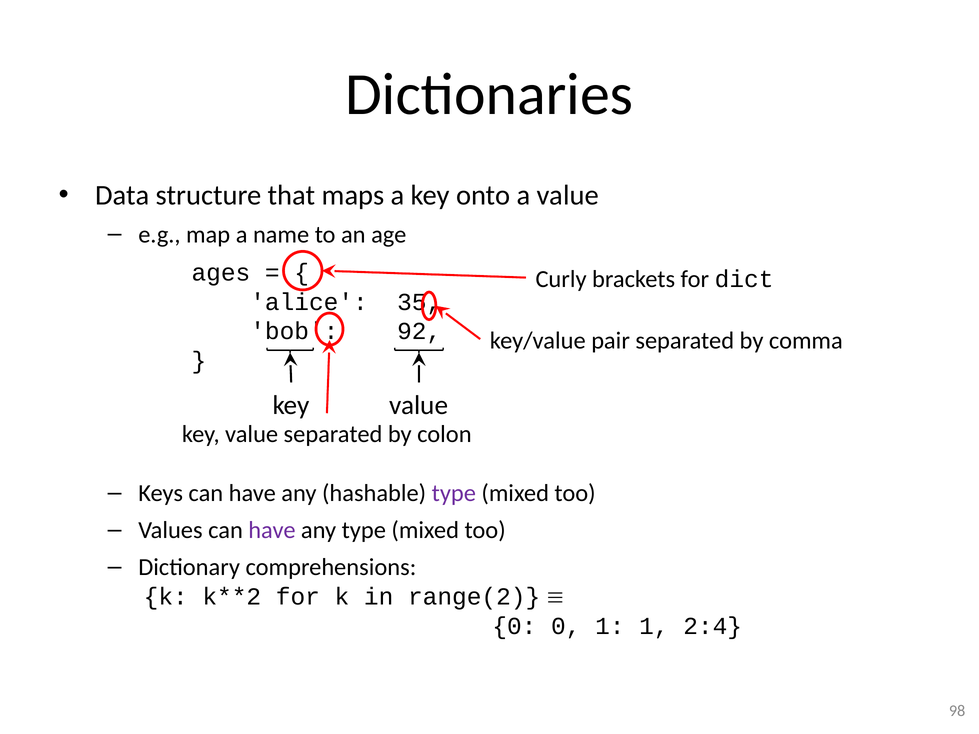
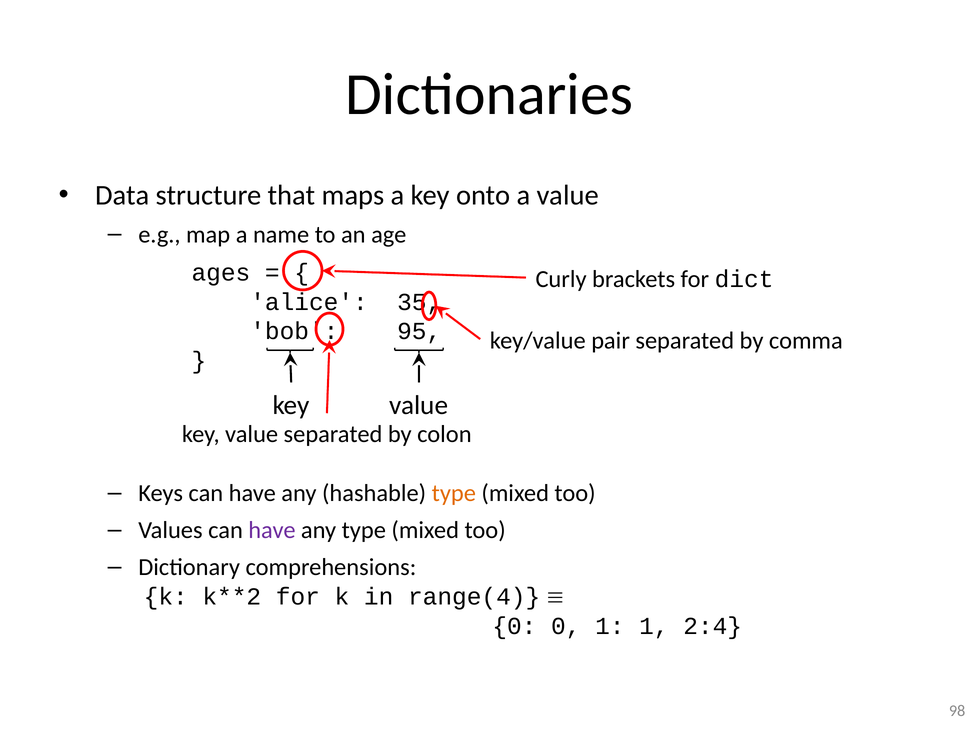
92: 92 -> 95
type at (454, 494) colour: purple -> orange
range(2: range(2 -> range(4
